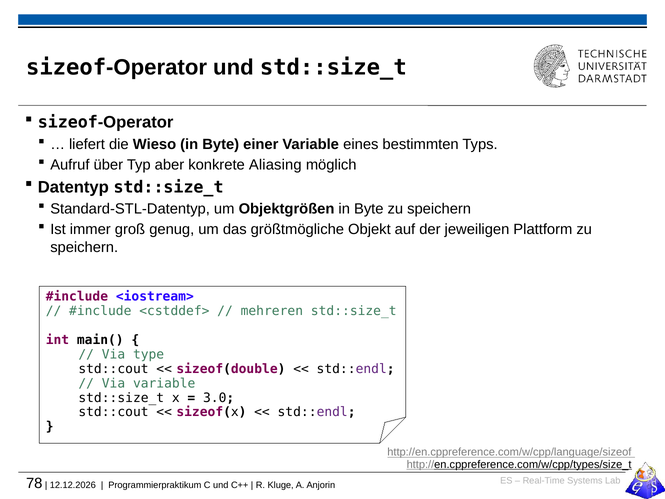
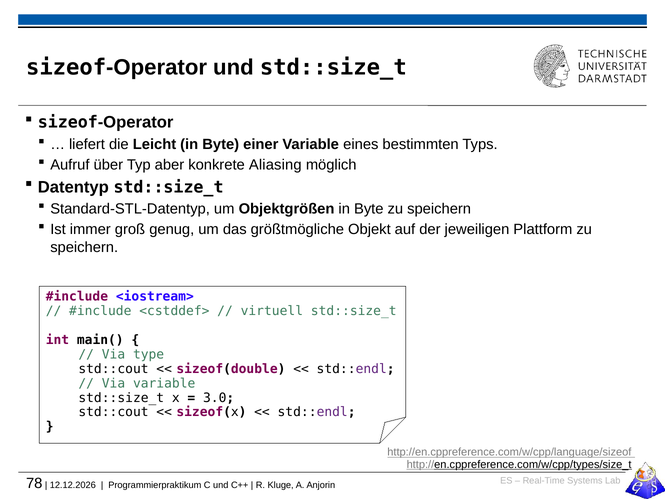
Wieso: Wieso -> Leicht
mehreren: mehreren -> virtuell
